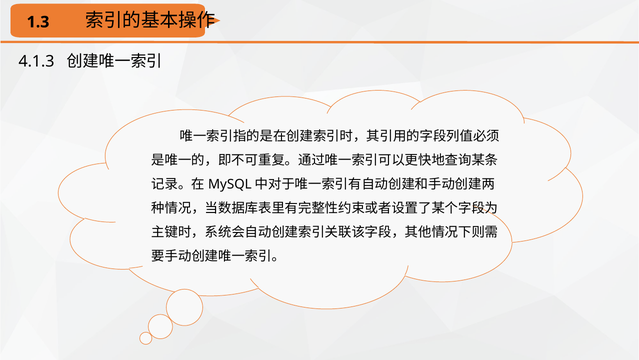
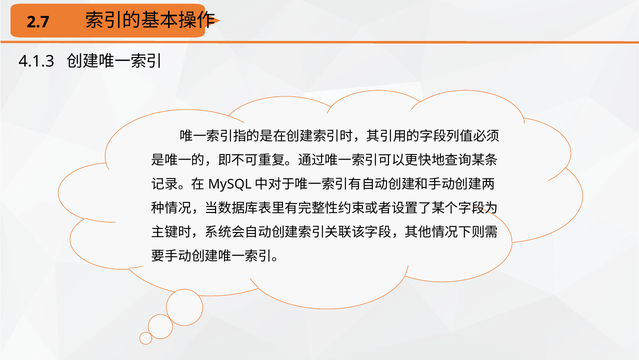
1.3: 1.3 -> 2.7
